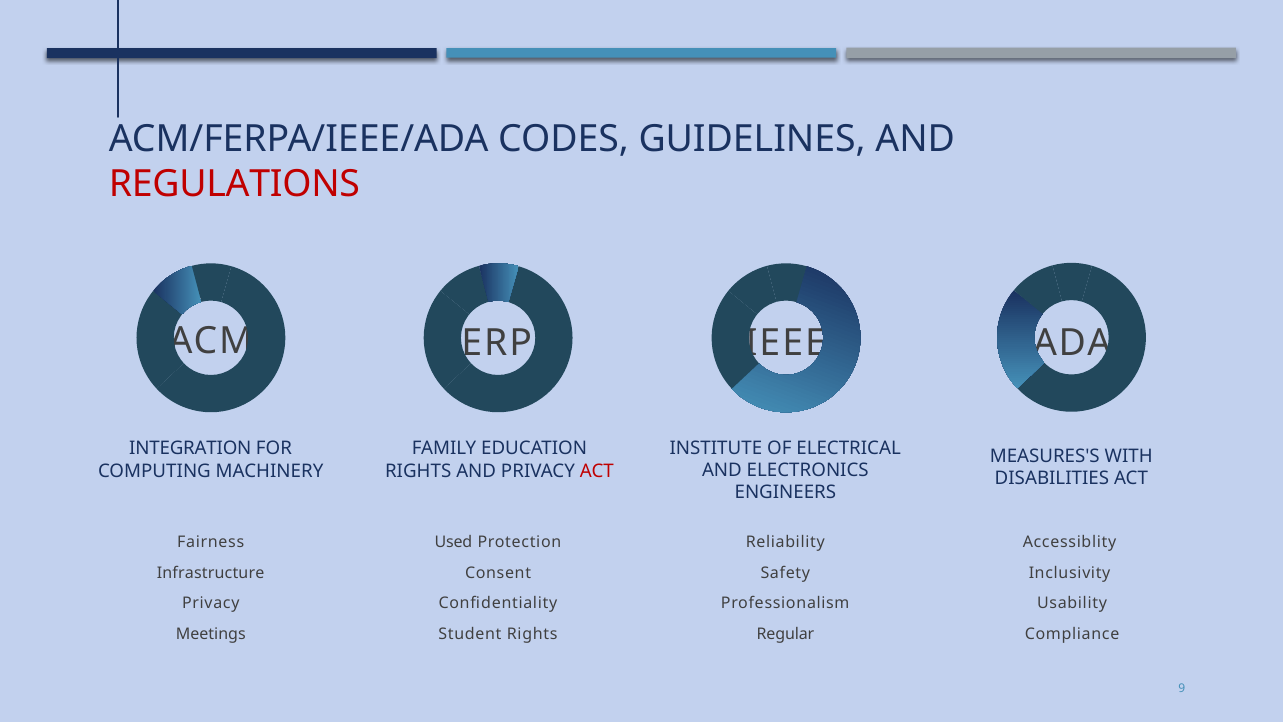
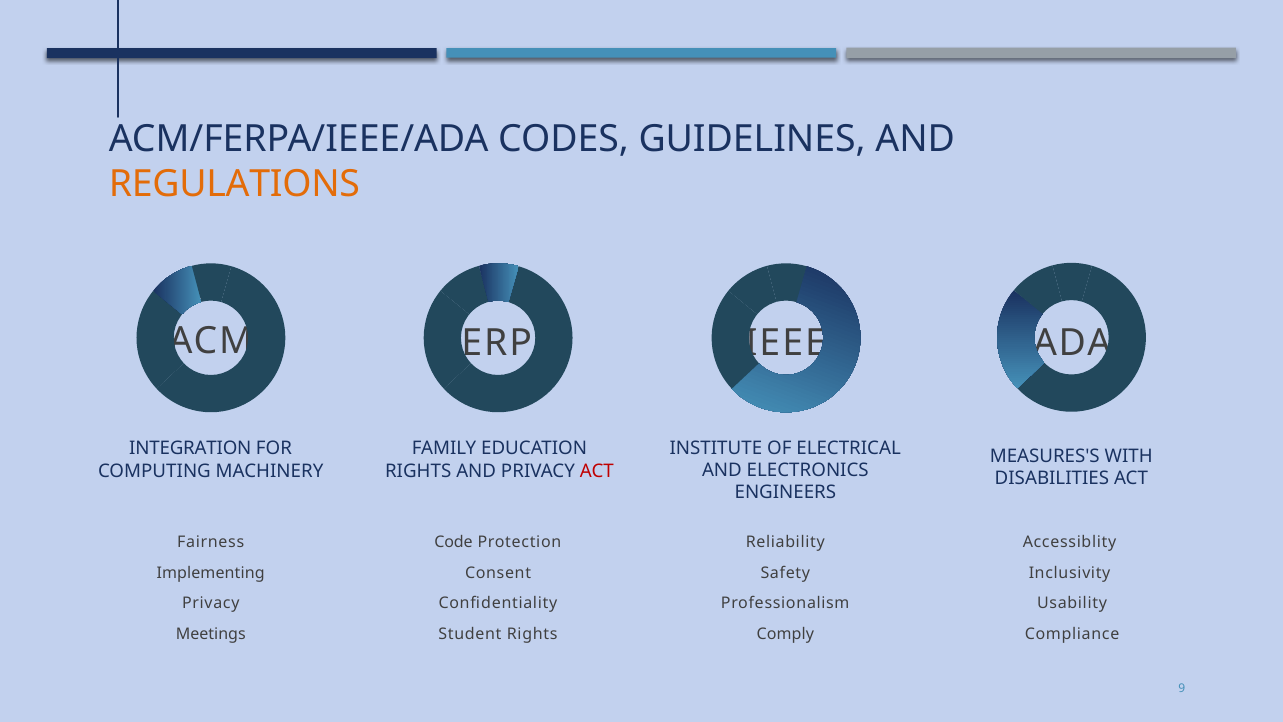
REGULATIONS colour: red -> orange
Used: Used -> Code
Infrastructure: Infrastructure -> Implementing
Regular: Regular -> Comply
